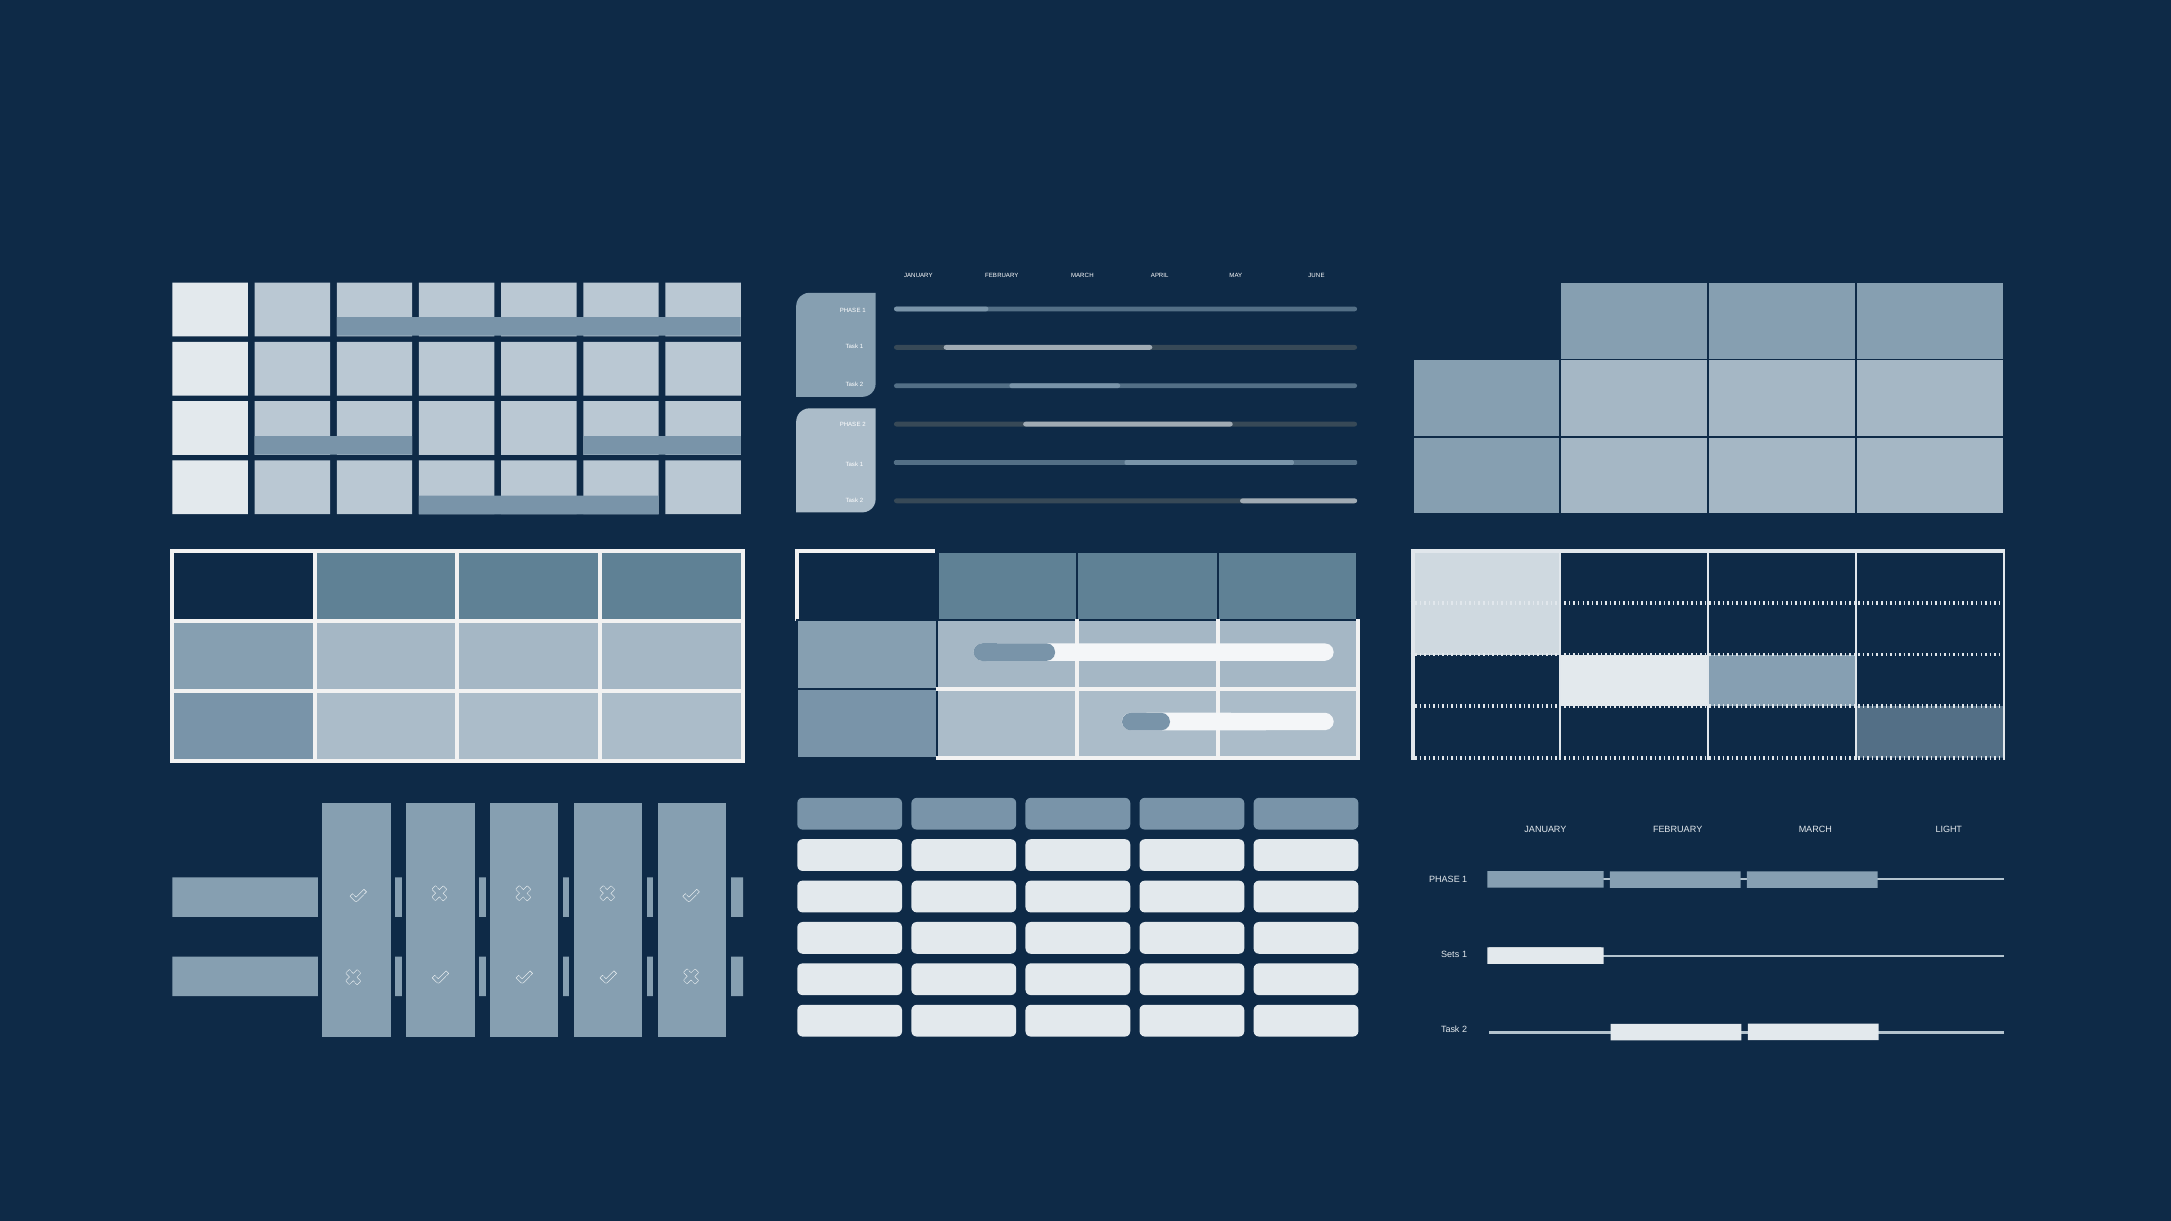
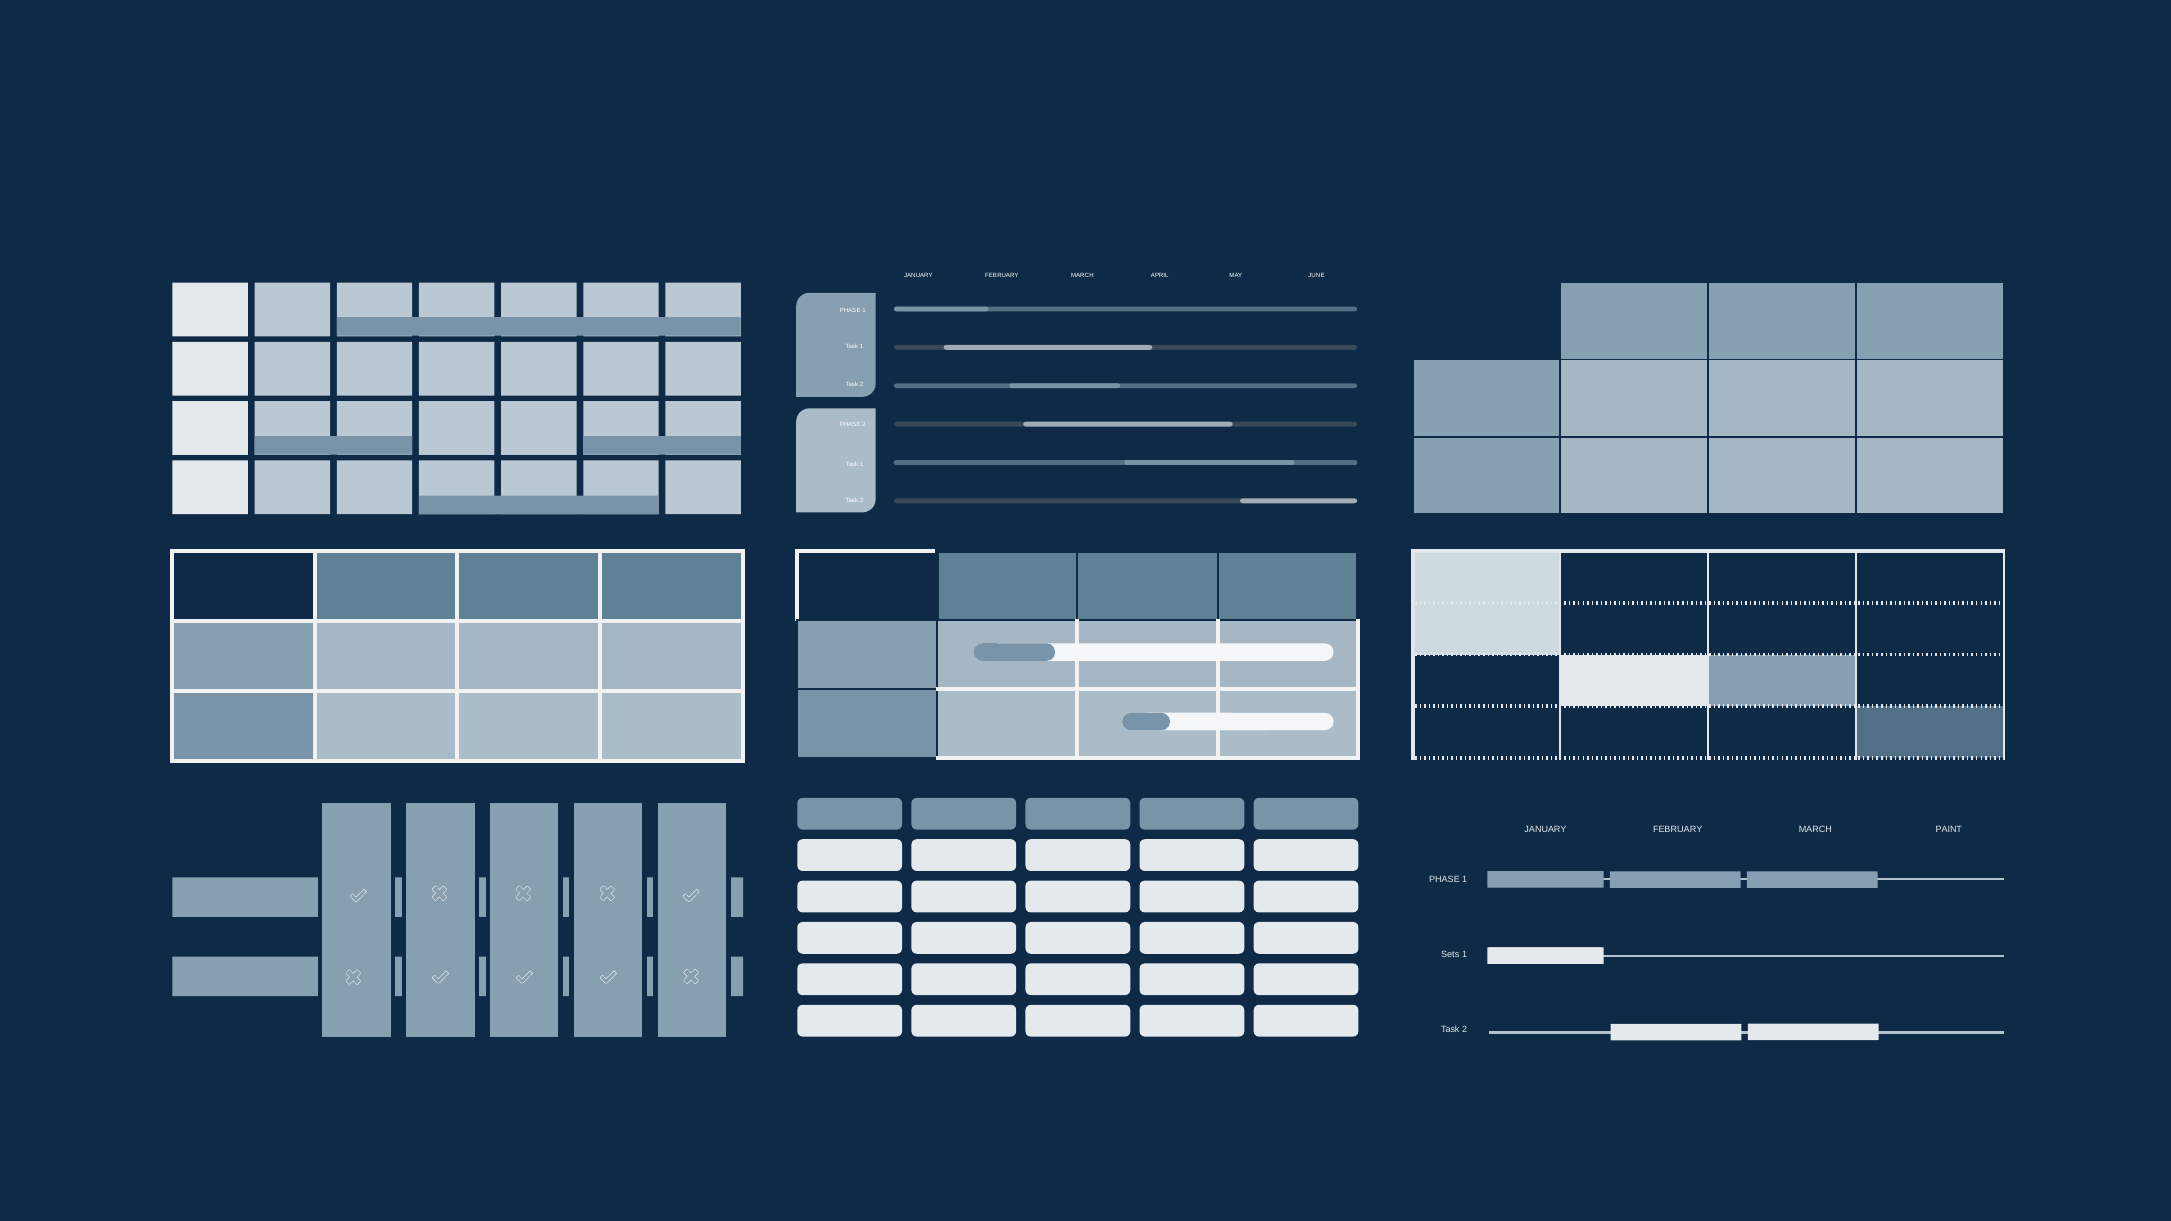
LIGHT: LIGHT -> PAINT
